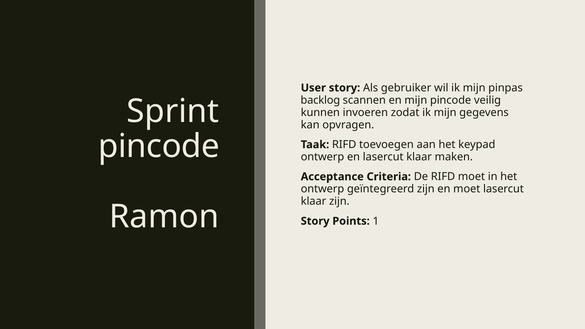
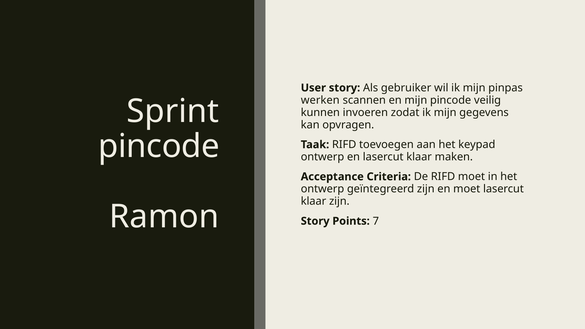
backlog: backlog -> werken
1: 1 -> 7
